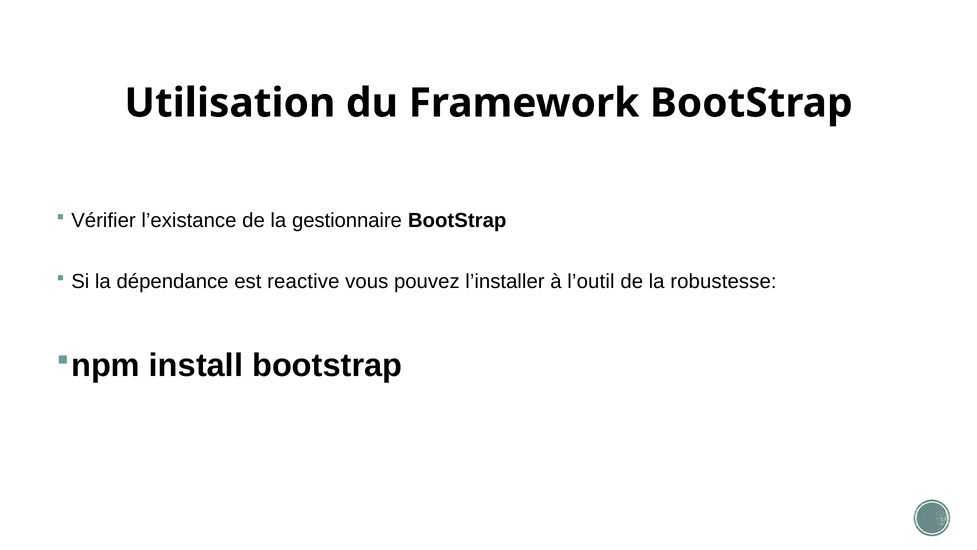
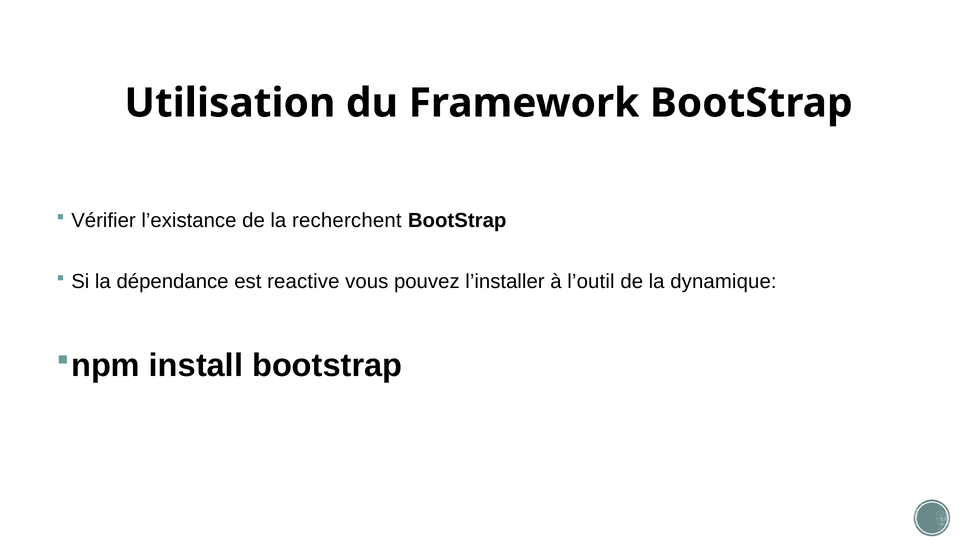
gestionnaire: gestionnaire -> recherchent
robustesse: robustesse -> dynamique
